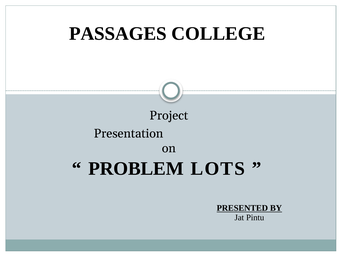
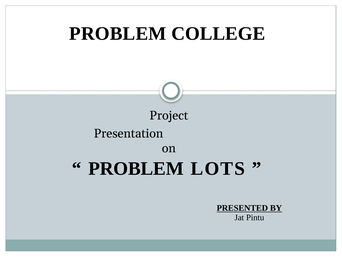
PASSAGES at (118, 34): PASSAGES -> PROBLEM
